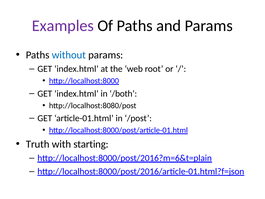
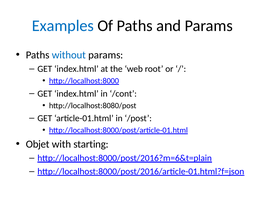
Examples colour: purple -> blue
/both: /both -> /cont
Truth: Truth -> Objet
